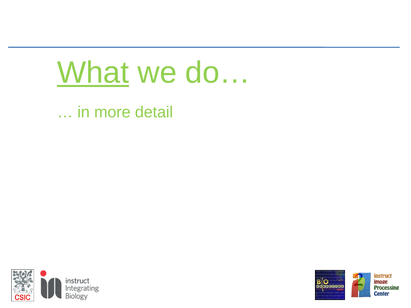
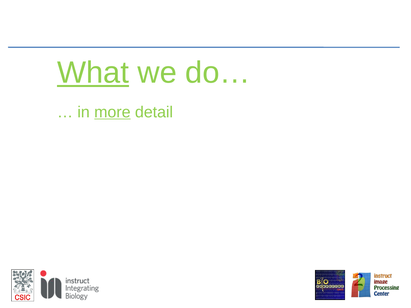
more underline: none -> present
